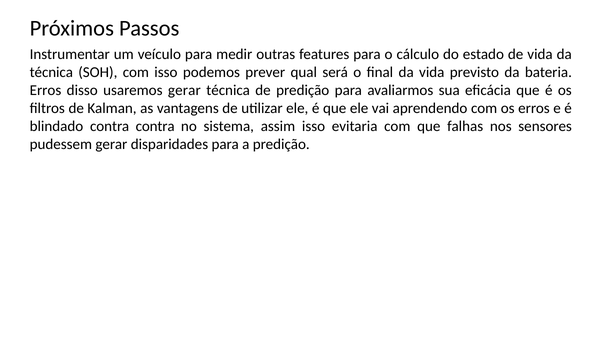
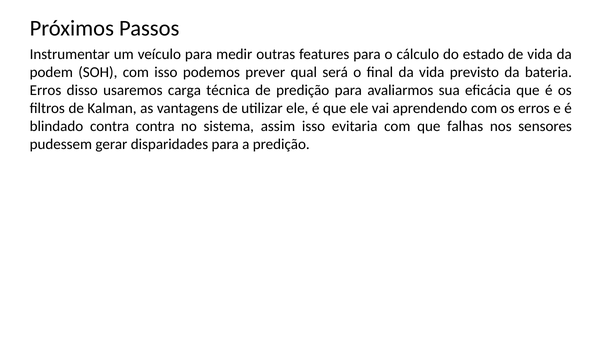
técnica at (51, 72): técnica -> podem
usaremos gerar: gerar -> carga
